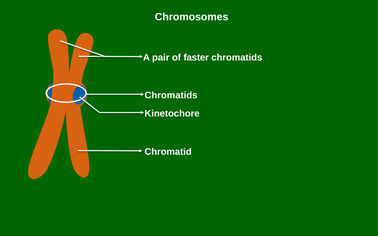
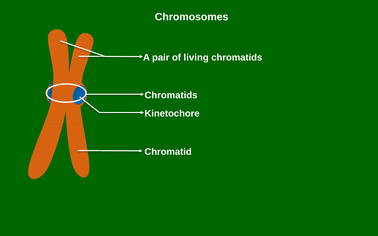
faster: faster -> living
